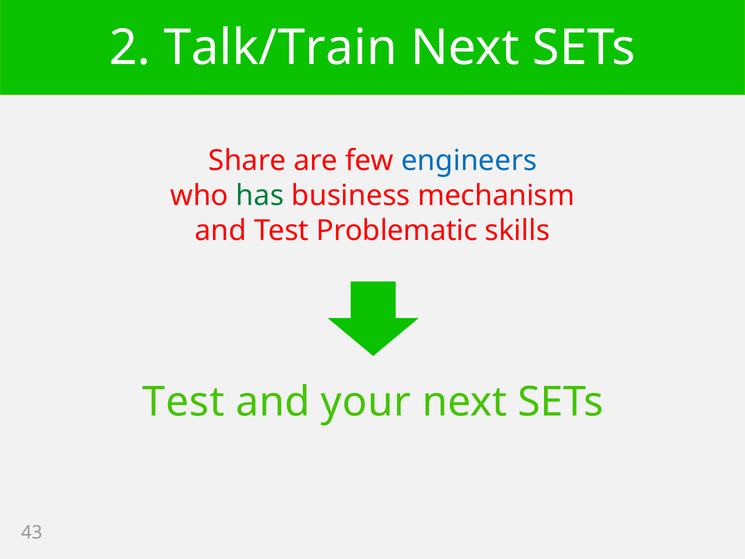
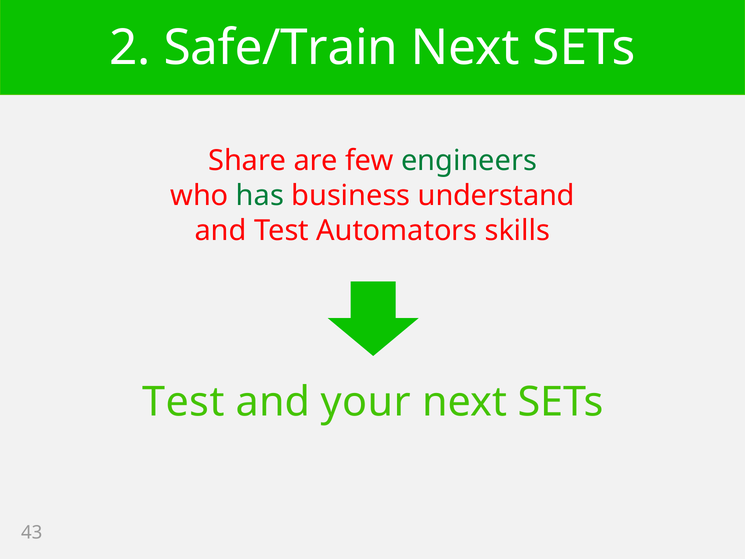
Talk/Train: Talk/Train -> Safe/Train
engineers colour: blue -> green
mechanism: mechanism -> understand
Problematic: Problematic -> Automators
